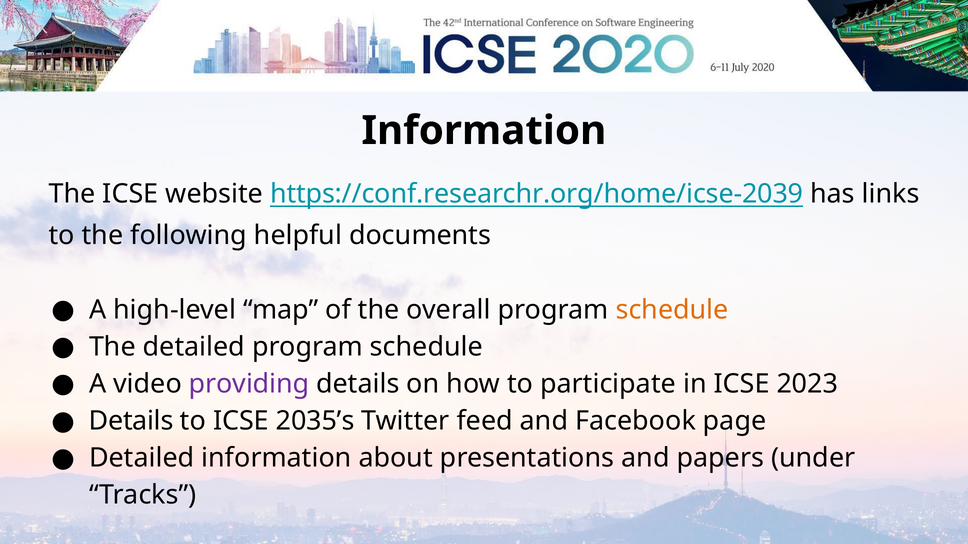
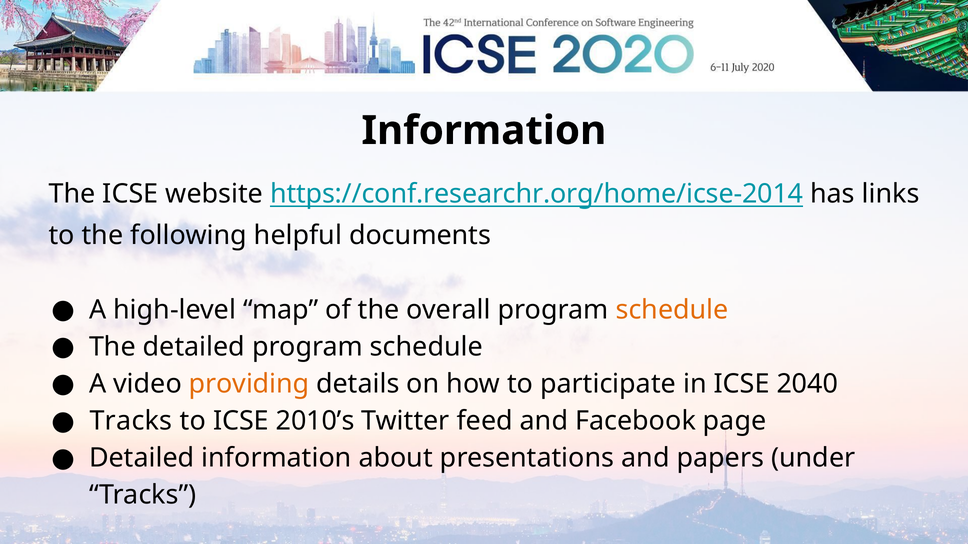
https://conf.researchr.org/home/icse-2039: https://conf.researchr.org/home/icse-2039 -> https://conf.researchr.org/home/icse-2014
providing colour: purple -> orange
2023: 2023 -> 2040
Details at (131, 421): Details -> Tracks
2035’s: 2035’s -> 2010’s
